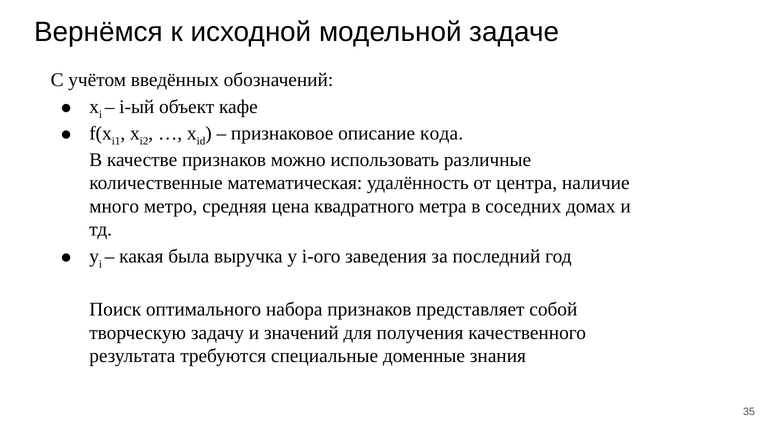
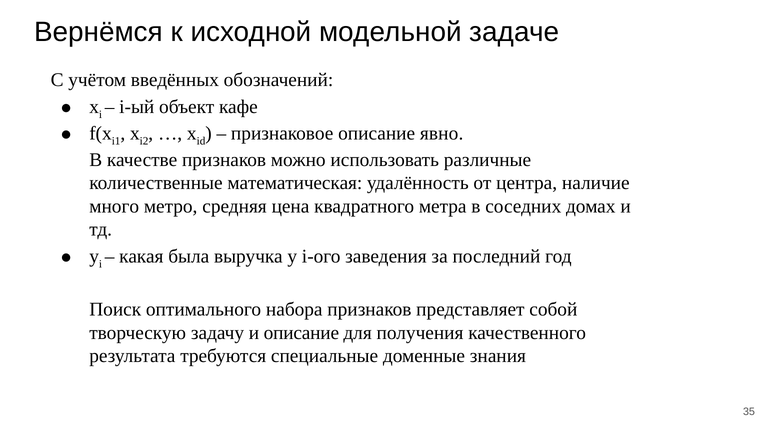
кода: кода -> явно
и значений: значений -> описание
